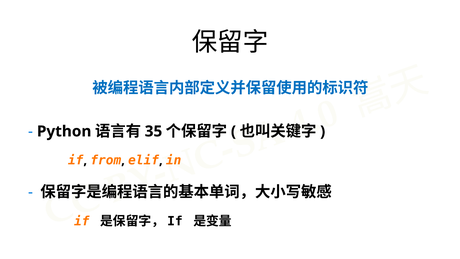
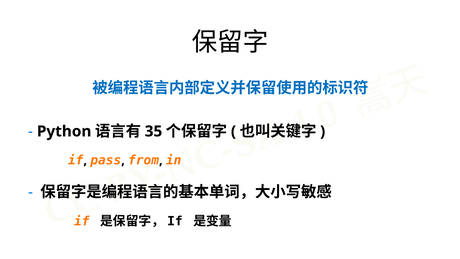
from: from -> pass
elif: elif -> from
